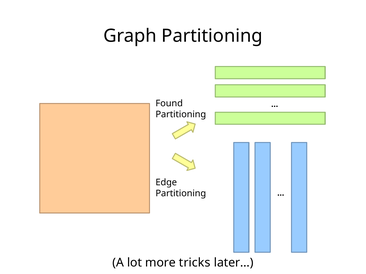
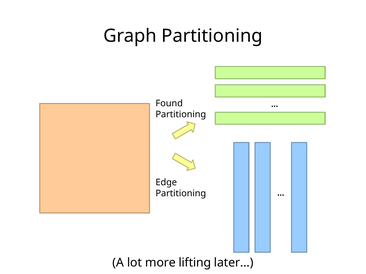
tricks: tricks -> lifting
